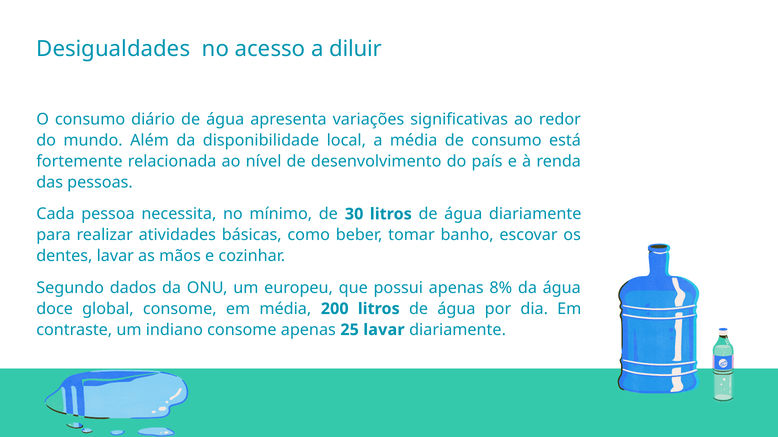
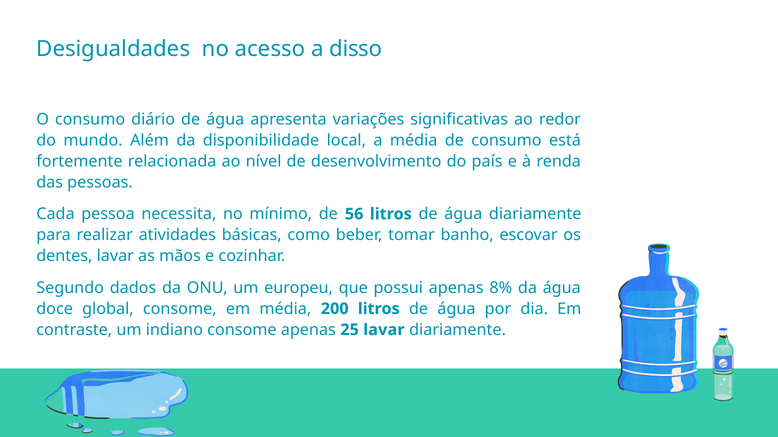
diluir: diluir -> disso
30: 30 -> 56
